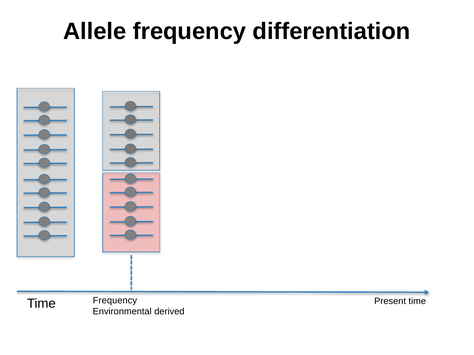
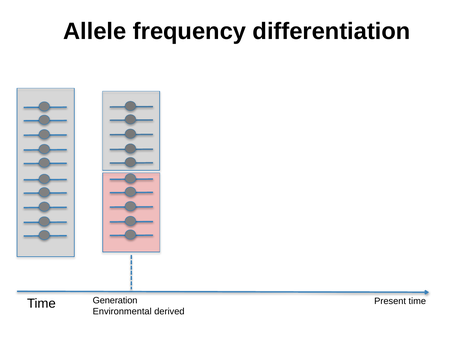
Time Frequency: Frequency -> Generation
